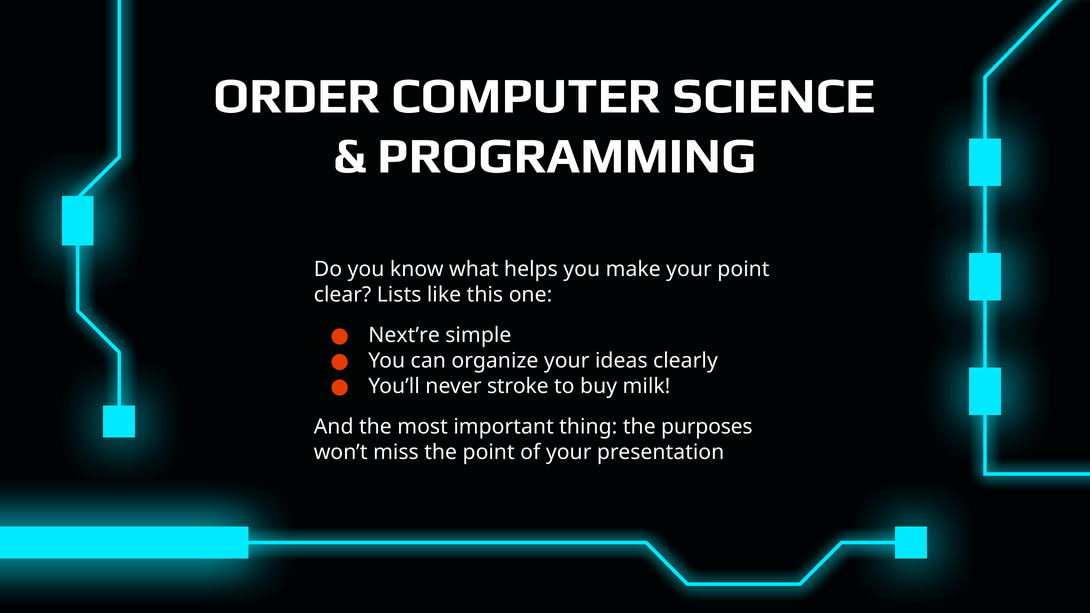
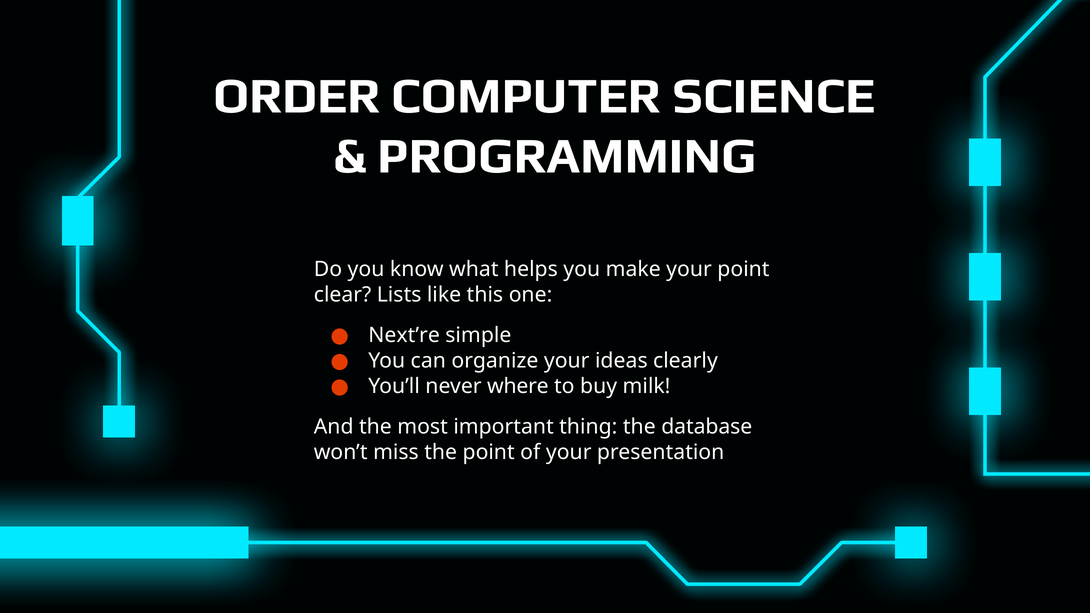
stroke: stroke -> where
purposes: purposes -> database
